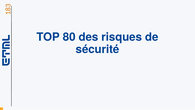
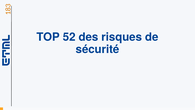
80: 80 -> 52
